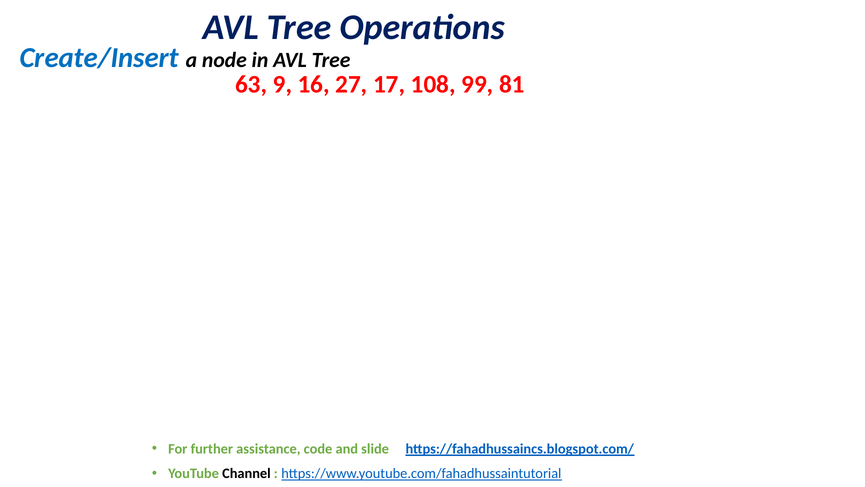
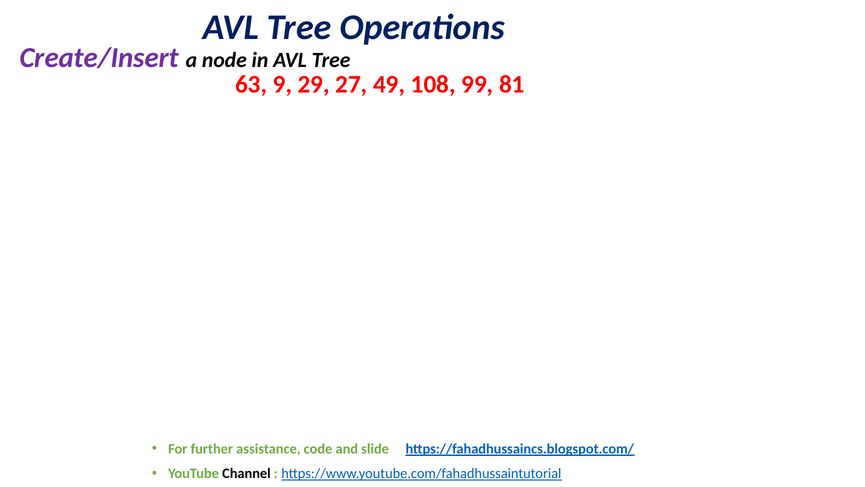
Create/Insert colour: blue -> purple
16: 16 -> 29
17: 17 -> 49
